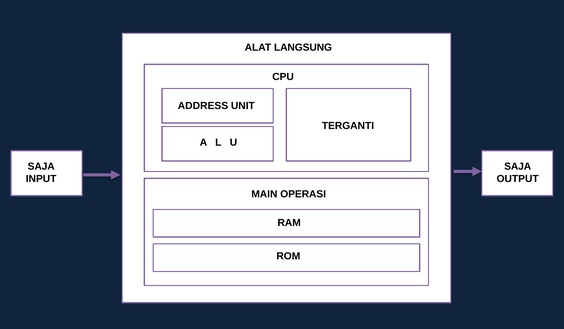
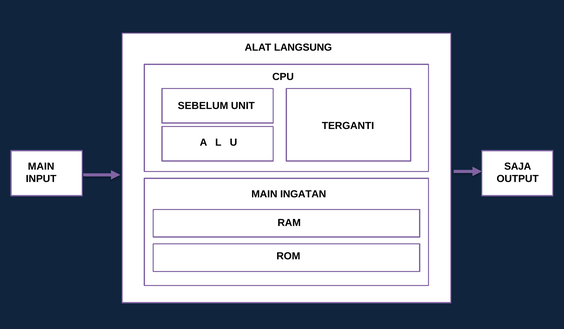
ADDRESS: ADDRESS -> SEBELUM
SAJA at (41, 166): SAJA -> MAIN
OPERASI: OPERASI -> INGATAN
